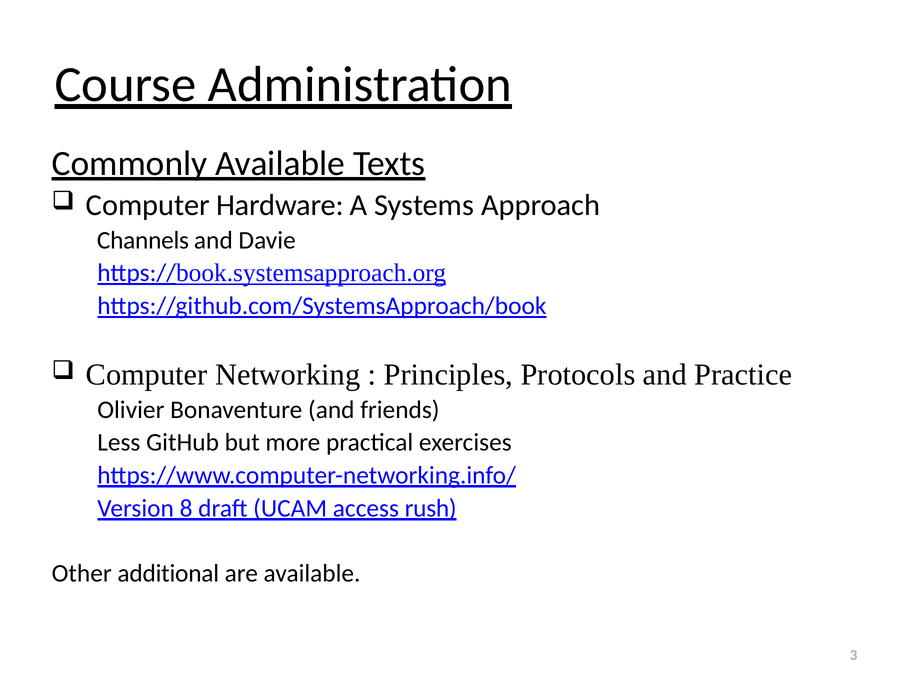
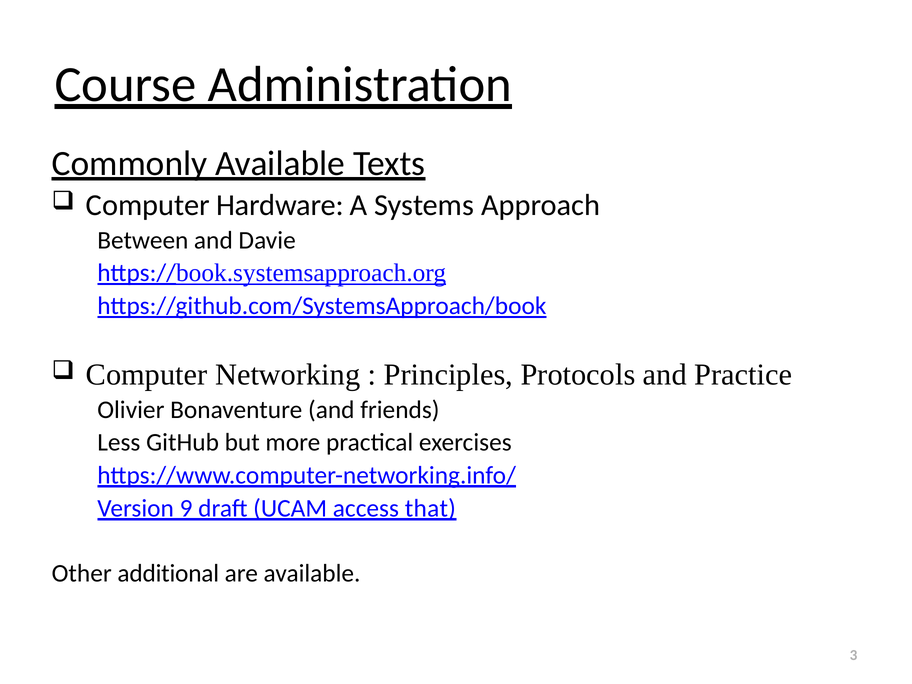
Channels: Channels -> Between
8: 8 -> 9
rush: rush -> that
